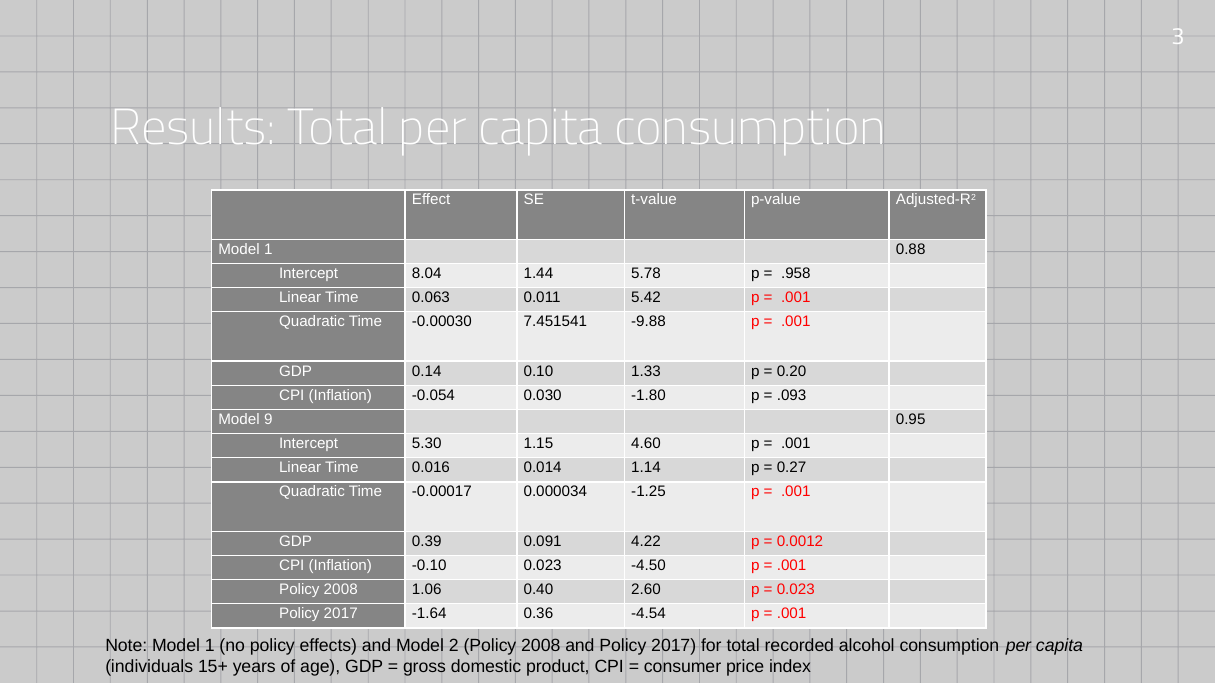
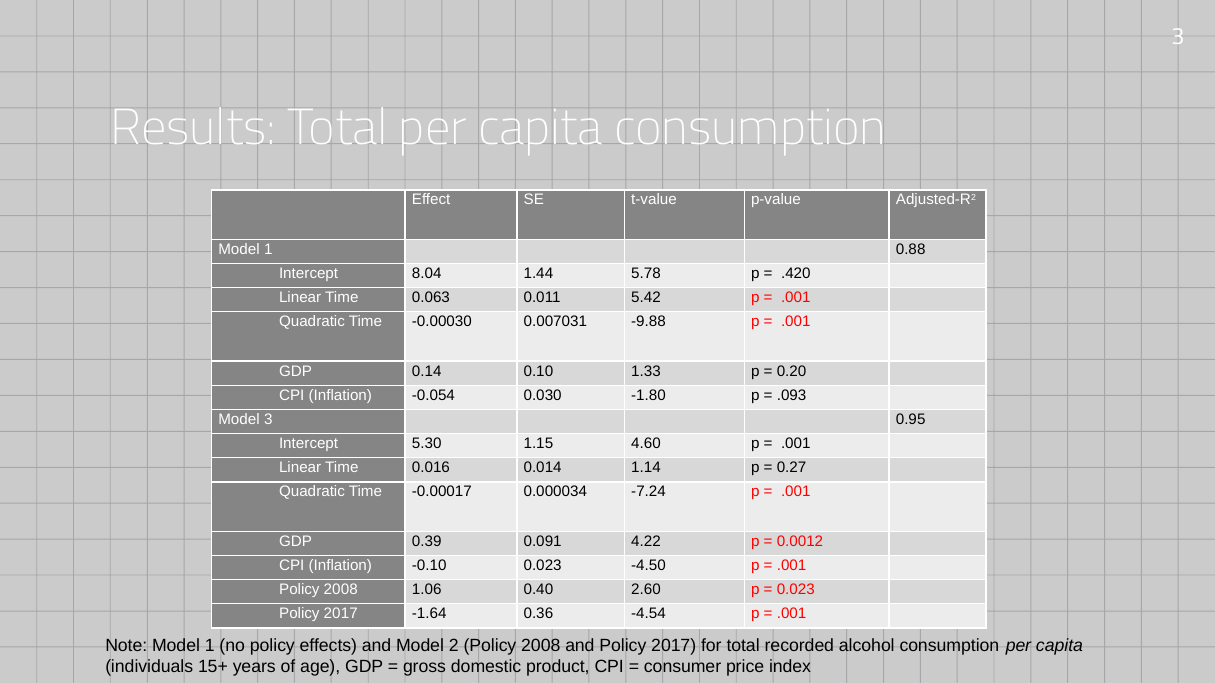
.958: .958 -> .420
7.451541: 7.451541 -> 0.007031
Model 9: 9 -> 3
-1.25: -1.25 -> -7.24
